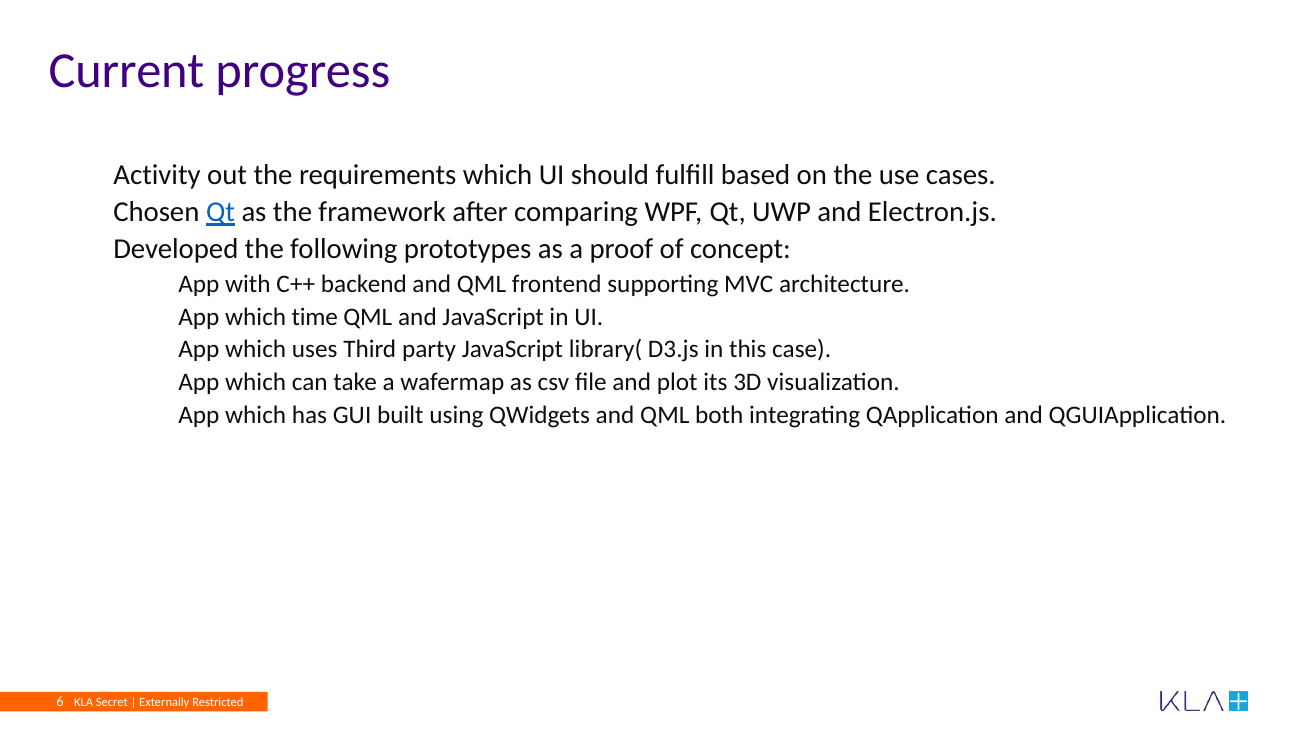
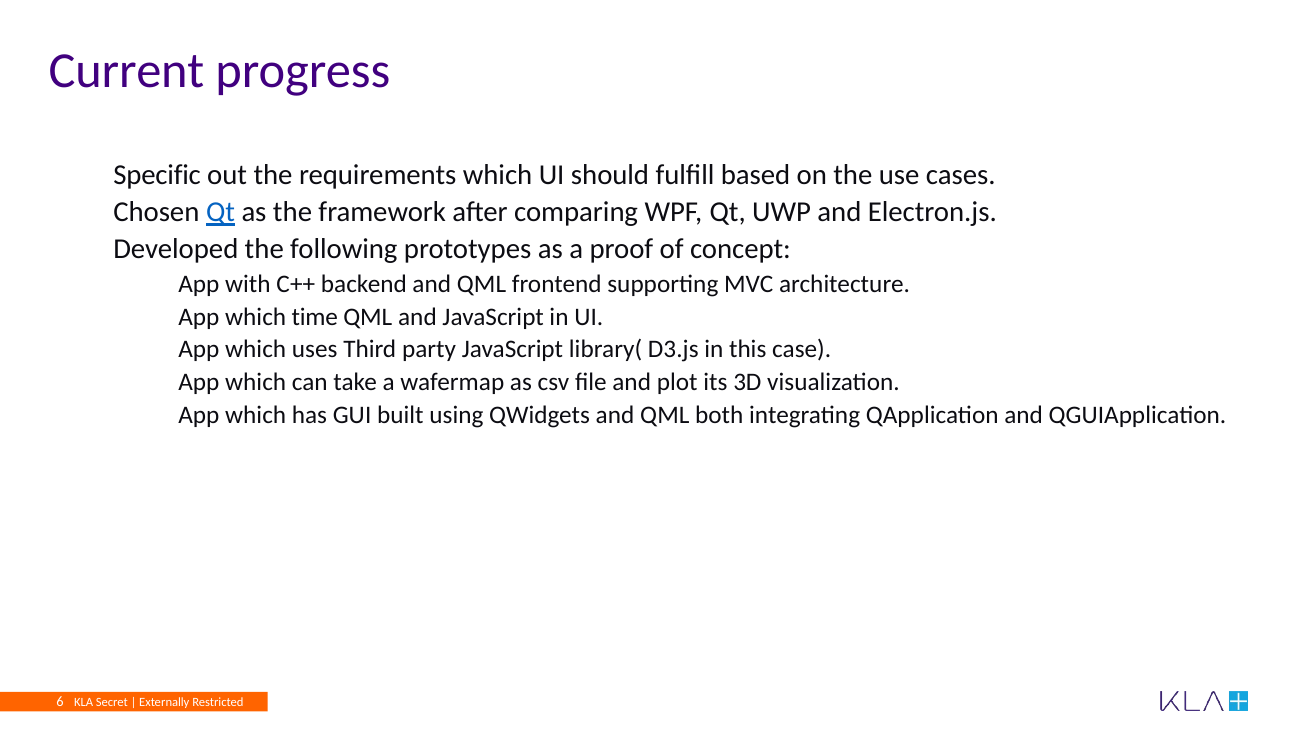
Activity: Activity -> Specific
